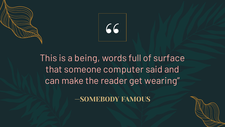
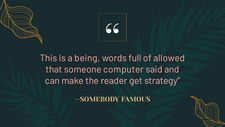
surface: surface -> allowed
wearing: wearing -> strategy
